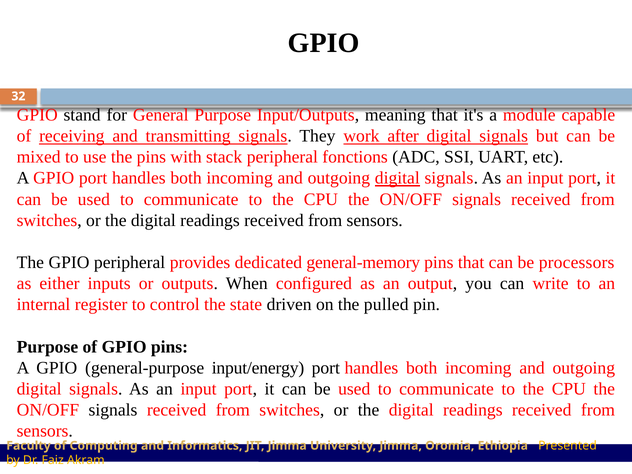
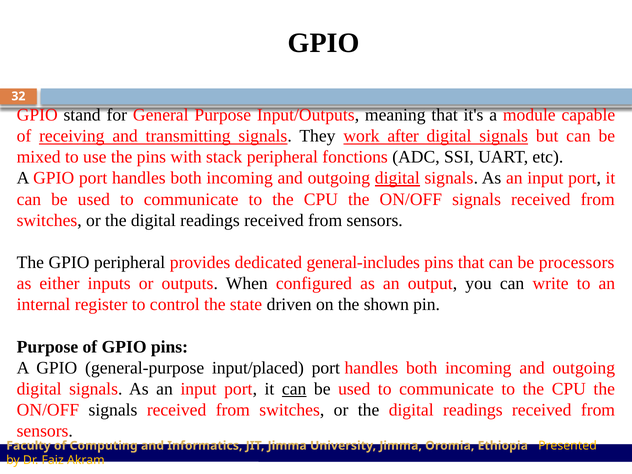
general-memory: general-memory -> general-includes
pulled: pulled -> shown
input/energy: input/energy -> input/placed
can at (294, 389) underline: none -> present
